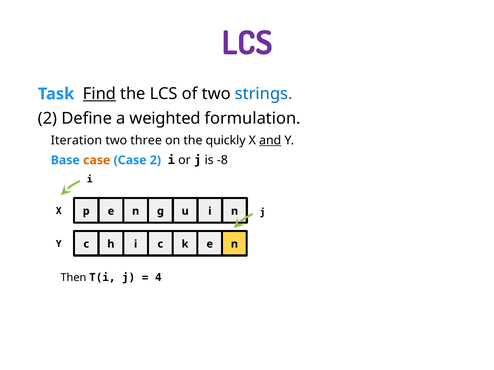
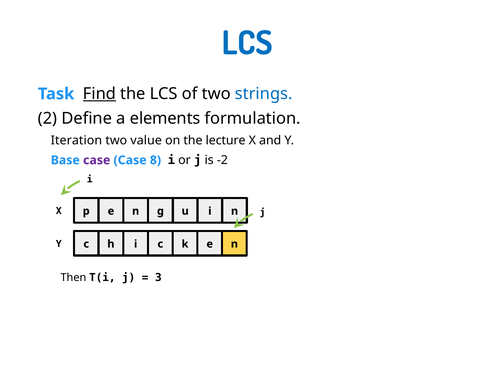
LCS at (247, 43) colour: purple -> blue
weighted: weighted -> elements
three: three -> value
quickly: quickly -> lecture
and underline: present -> none
case at (97, 160) colour: orange -> purple
Case 2: 2 -> 8
-8: -8 -> -2
4: 4 -> 3
